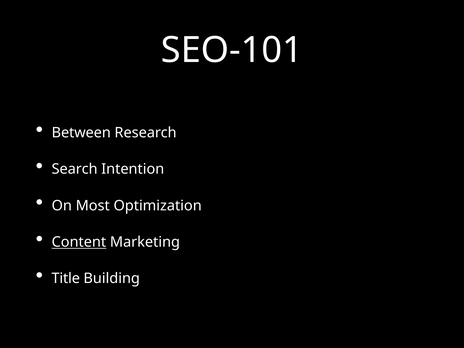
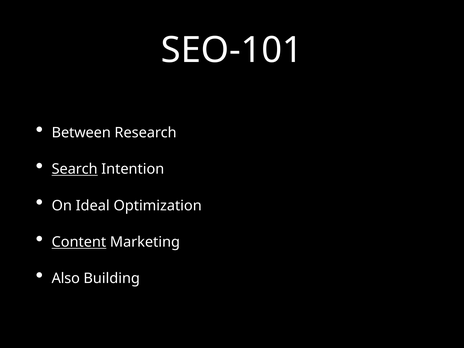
Search underline: none -> present
Most: Most -> Ideal
Title: Title -> Also
